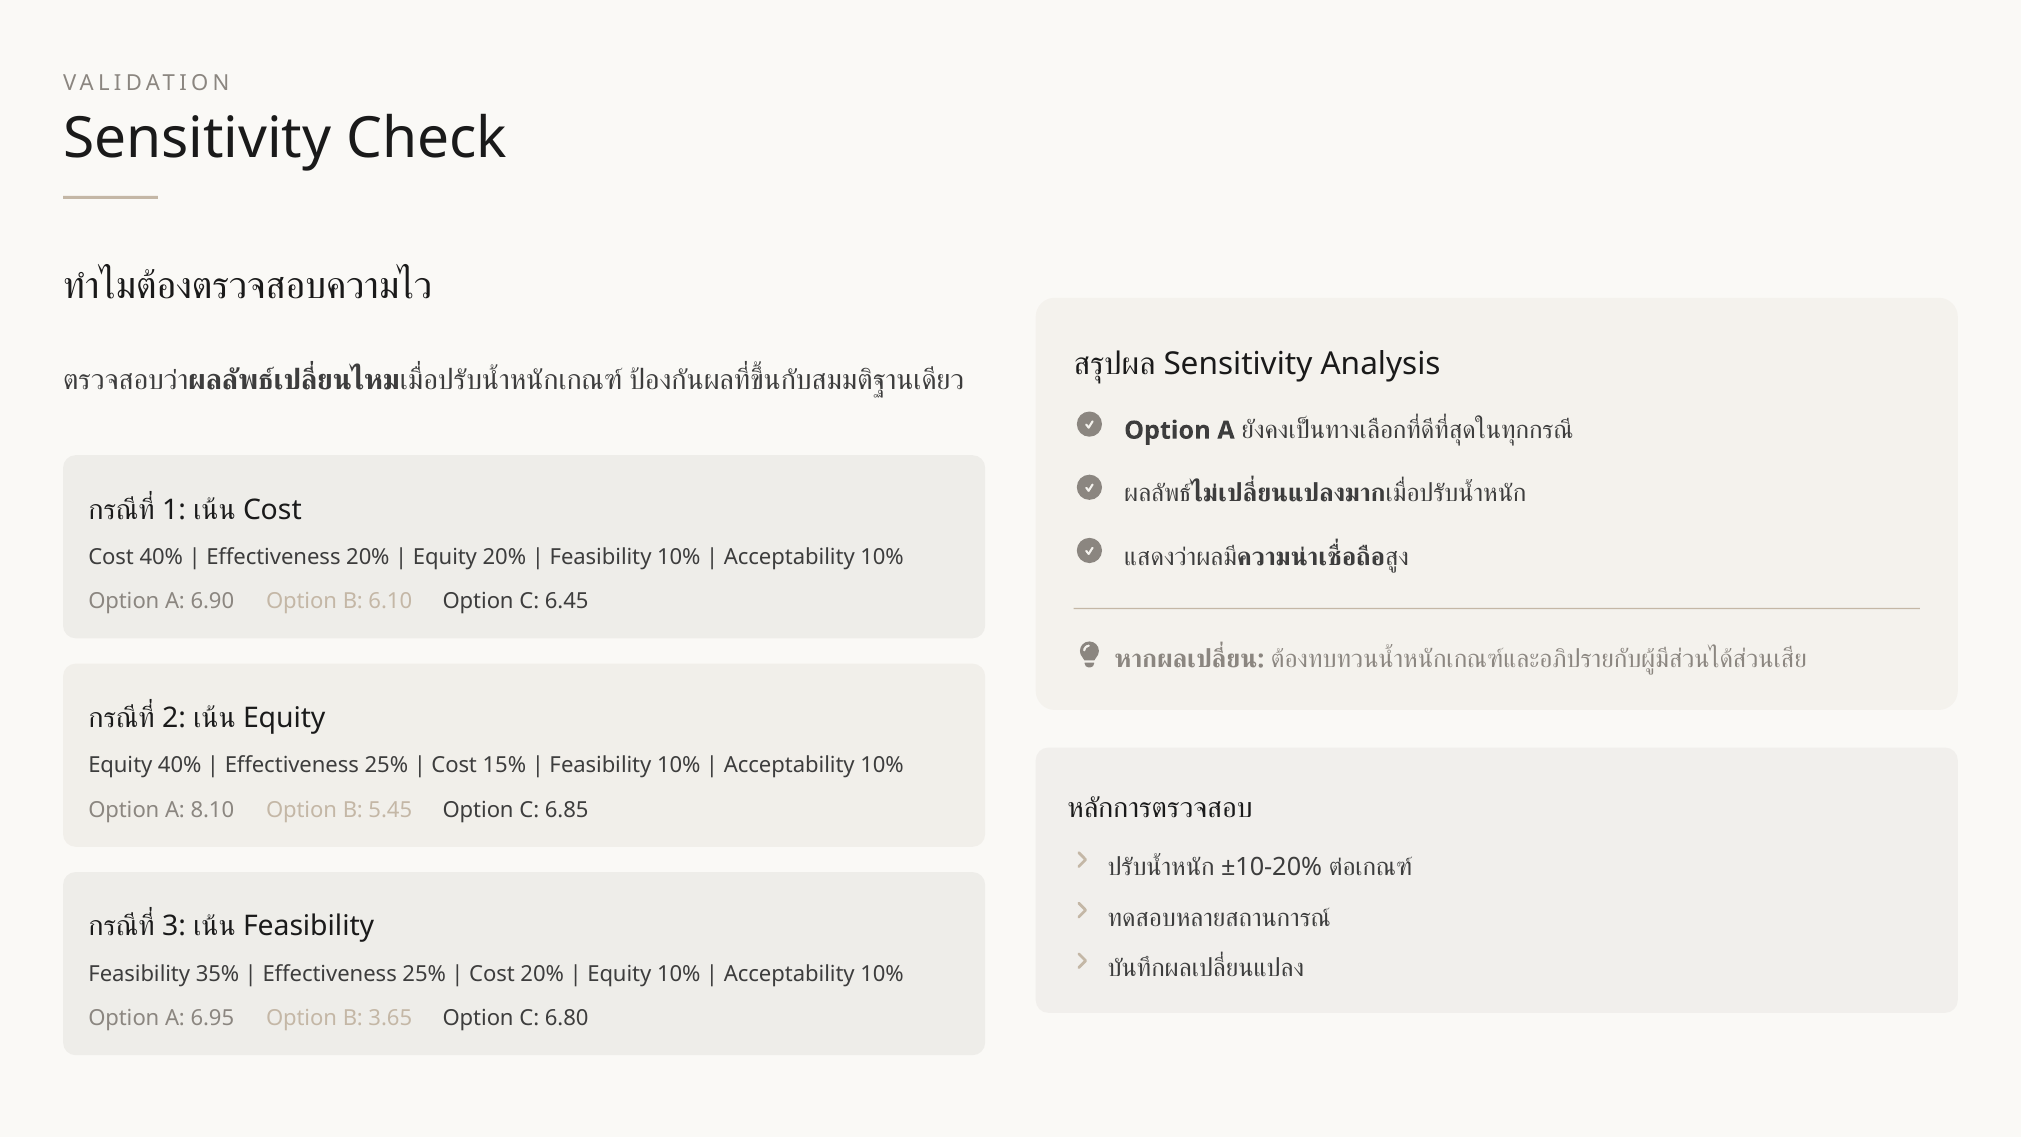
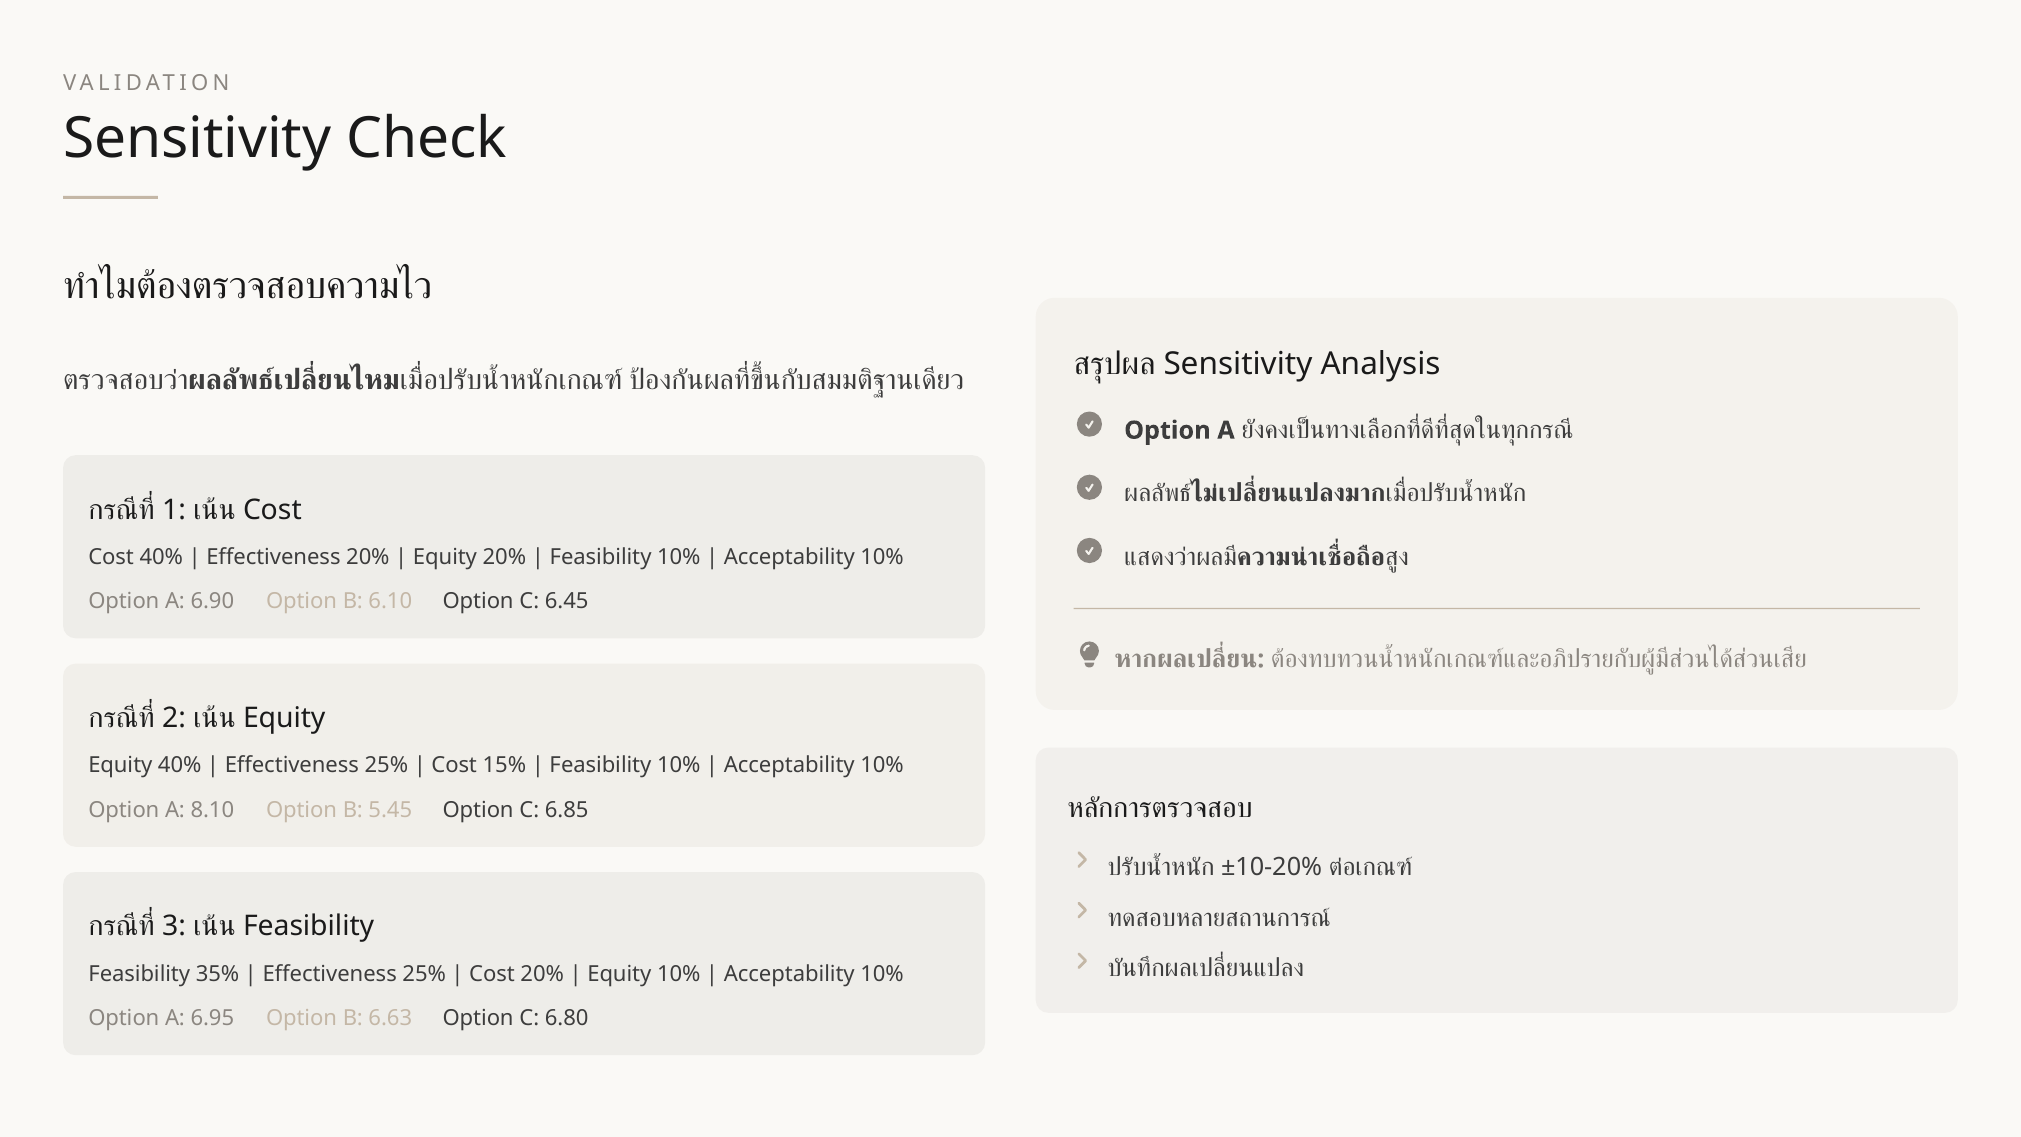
3.65: 3.65 -> 6.63
